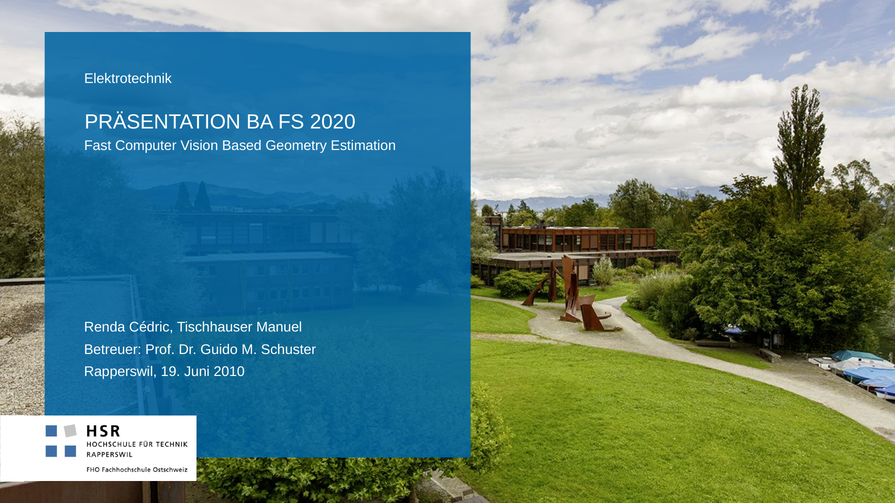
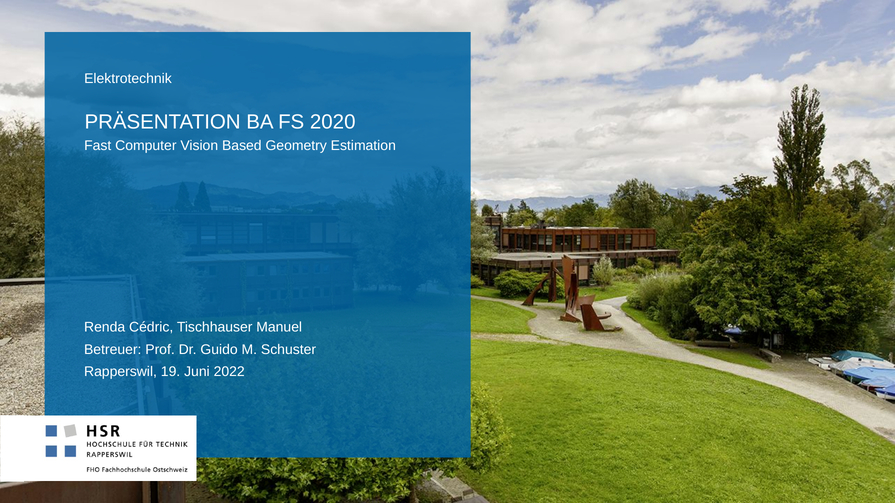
2010: 2010 -> 2022
